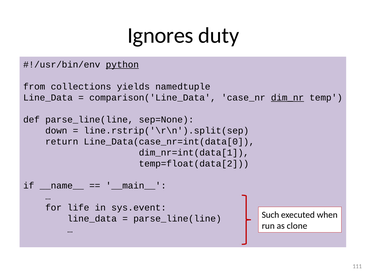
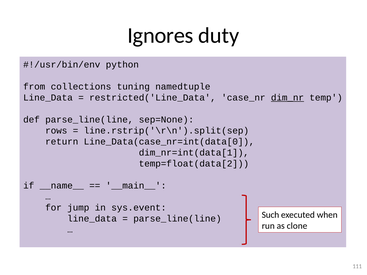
python underline: present -> none
yields: yields -> tuning
comparison('Line_Data: comparison('Line_Data -> restricted('Line_Data
down: down -> rows
life: life -> jump
